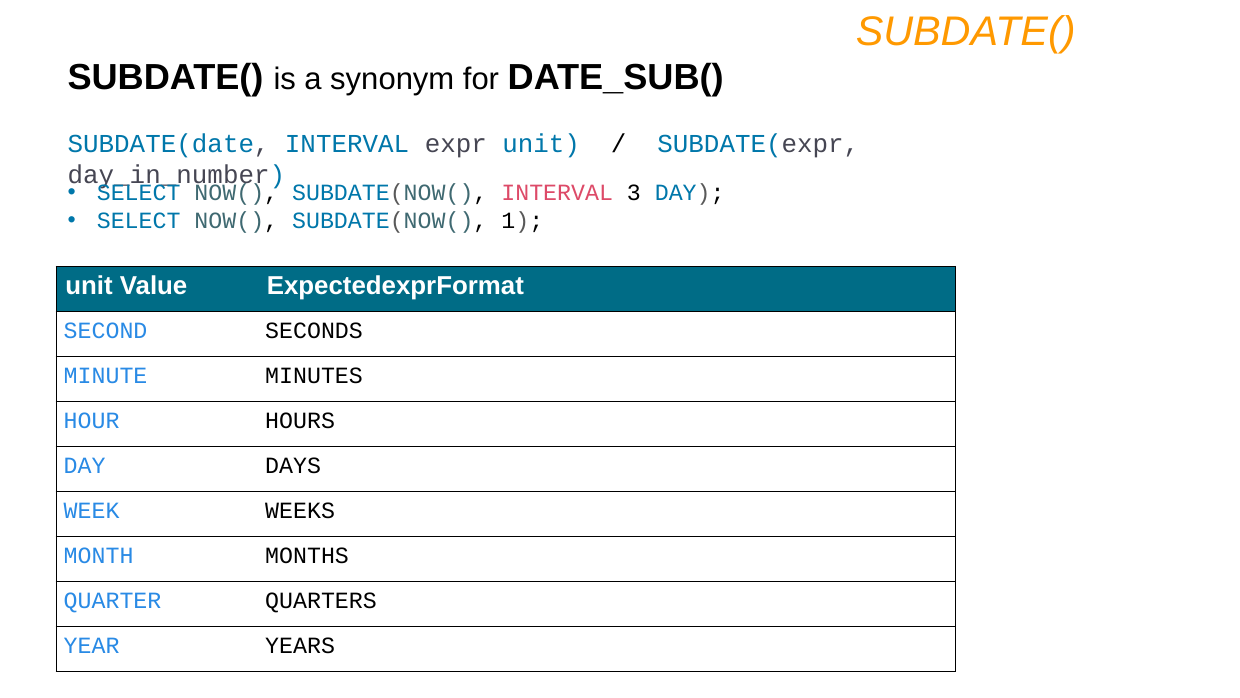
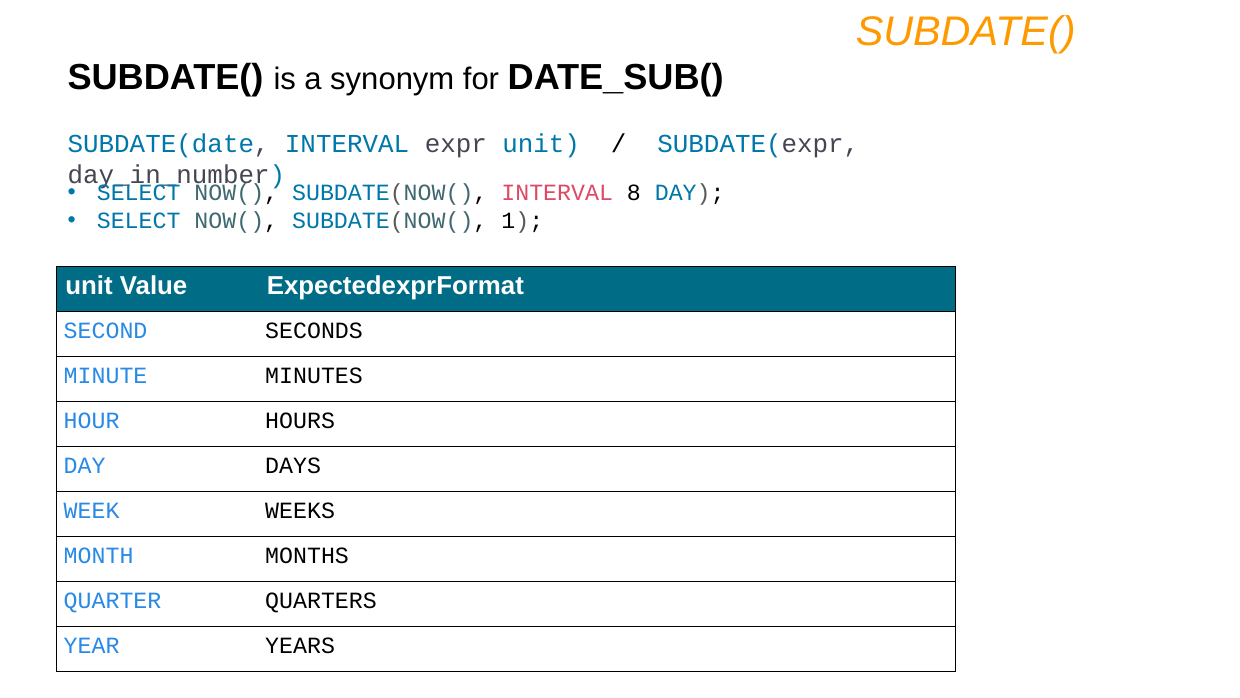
3: 3 -> 8
